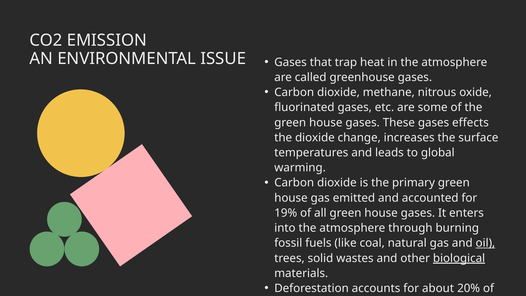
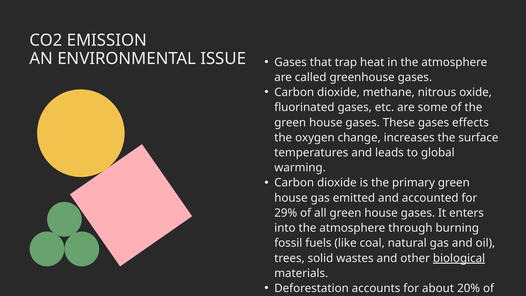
the dioxide: dioxide -> oxygen
19%: 19% -> 29%
oil underline: present -> none
